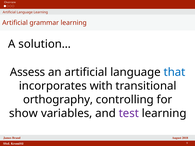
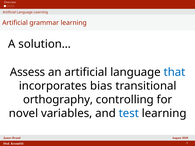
with: with -> bias
show: show -> novel
test colour: purple -> blue
